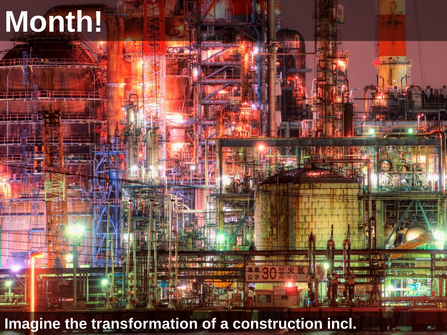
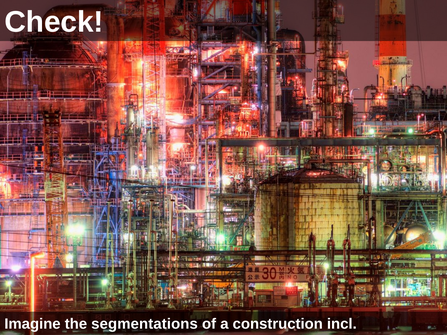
Month: Month -> Check
transformation: transformation -> segmentations
